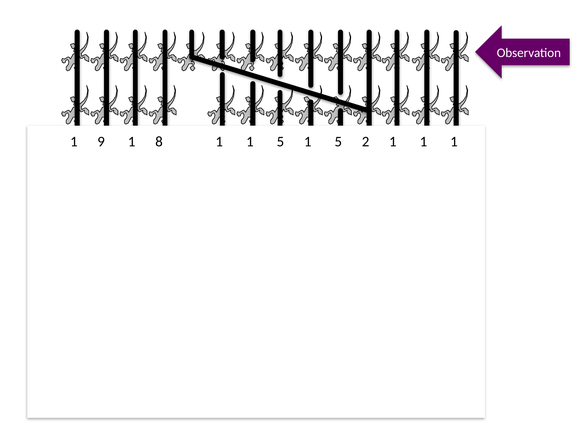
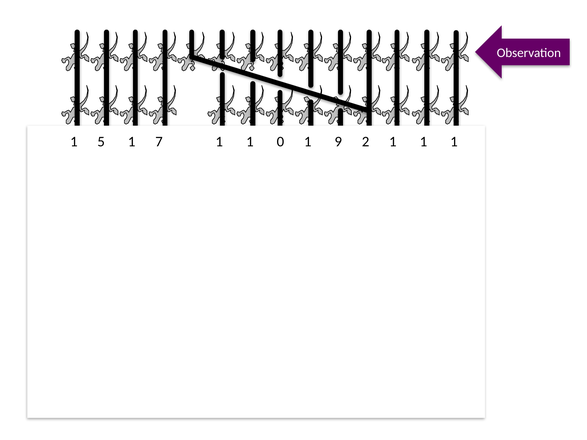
9: 9 -> 5
8: 8 -> 7
1 1 5: 5 -> 0
5 at (338, 142): 5 -> 9
